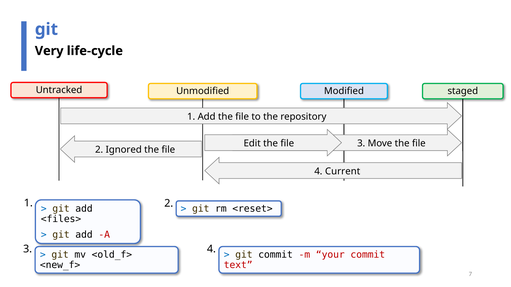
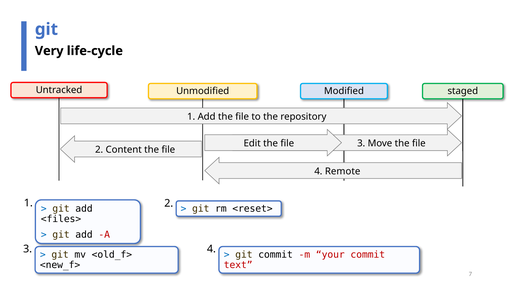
Ignored: Ignored -> Content
Current: Current -> Remote
